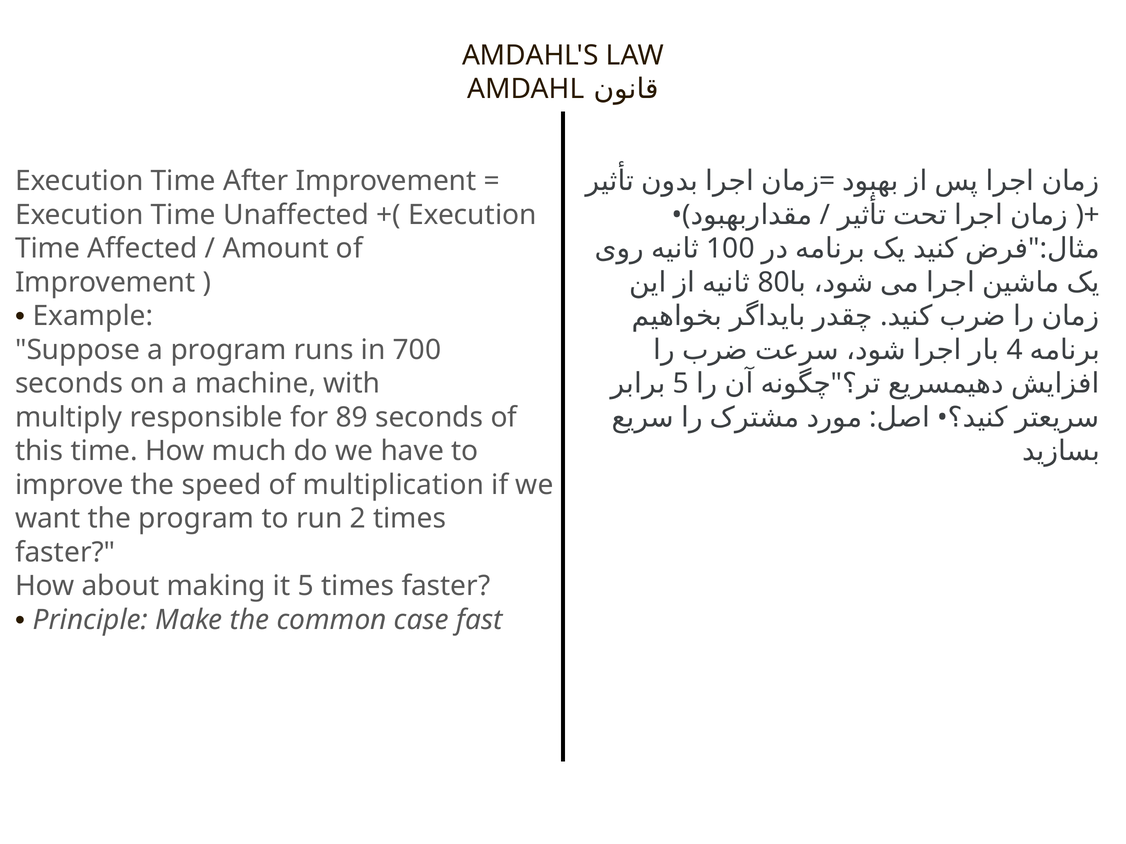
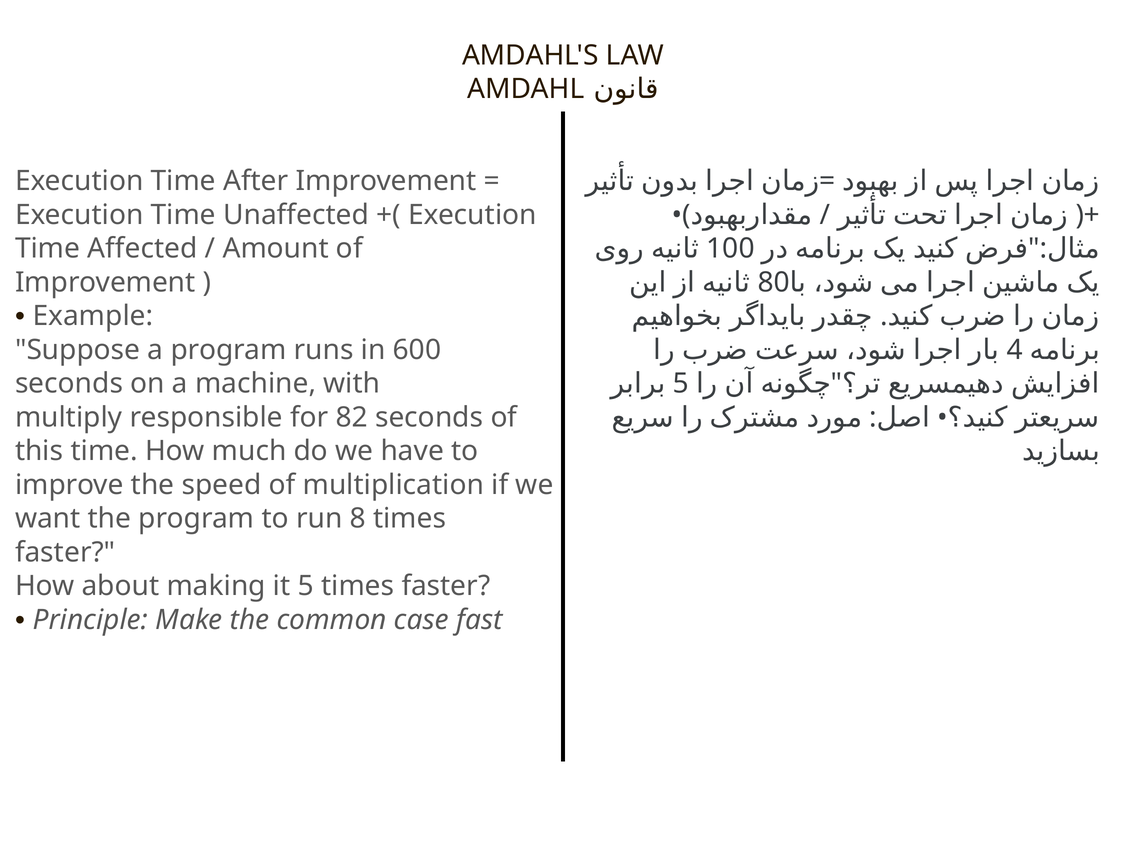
700: 700 -> 600
89: 89 -> 82
2: 2 -> 8
